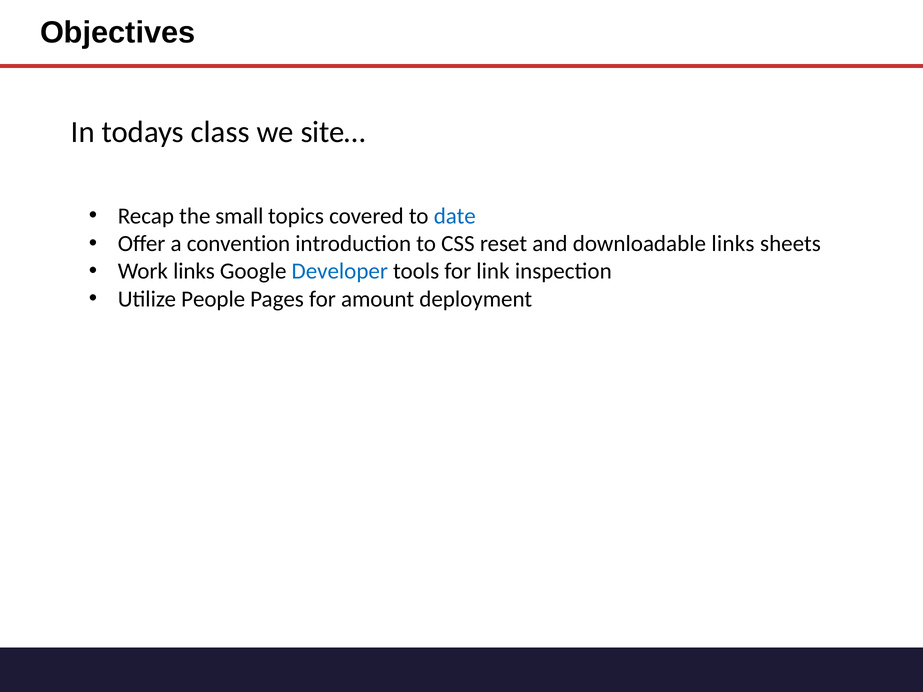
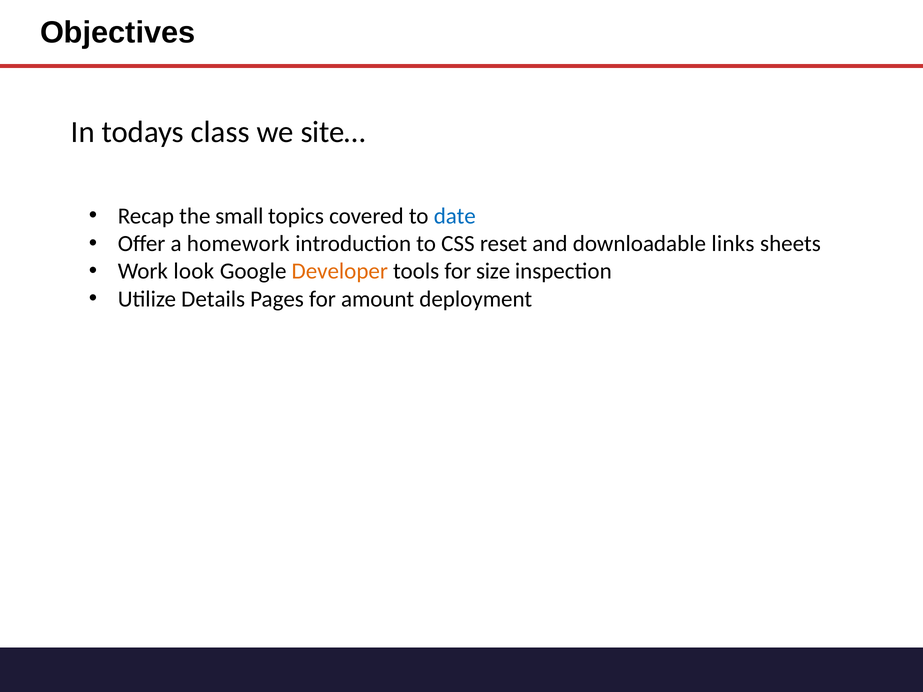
convention: convention -> homework
Work links: links -> look
Developer colour: blue -> orange
link: link -> size
People: People -> Details
